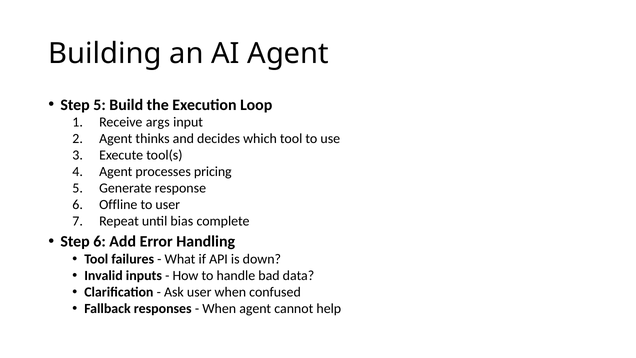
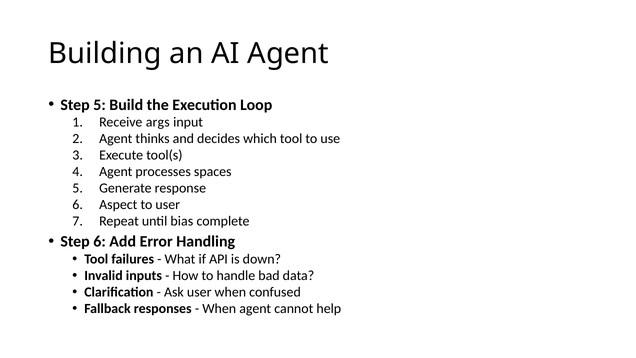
pricing: pricing -> spaces
Offline: Offline -> Aspect
